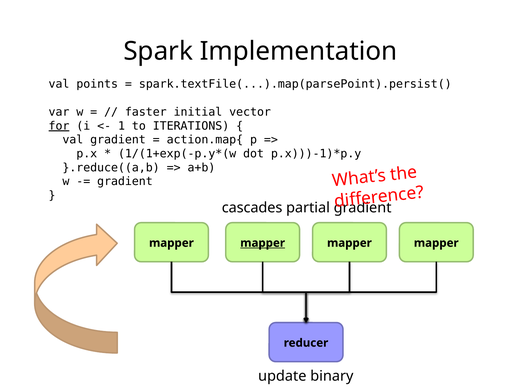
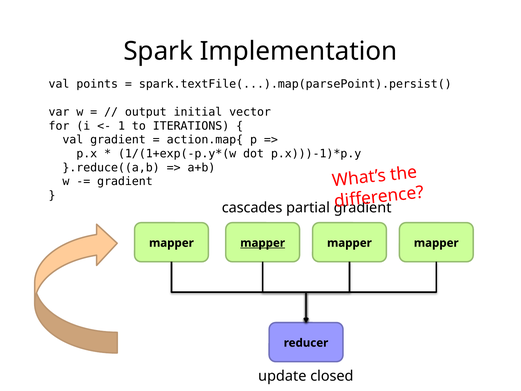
faster: faster -> output
for underline: present -> none
binary: binary -> closed
